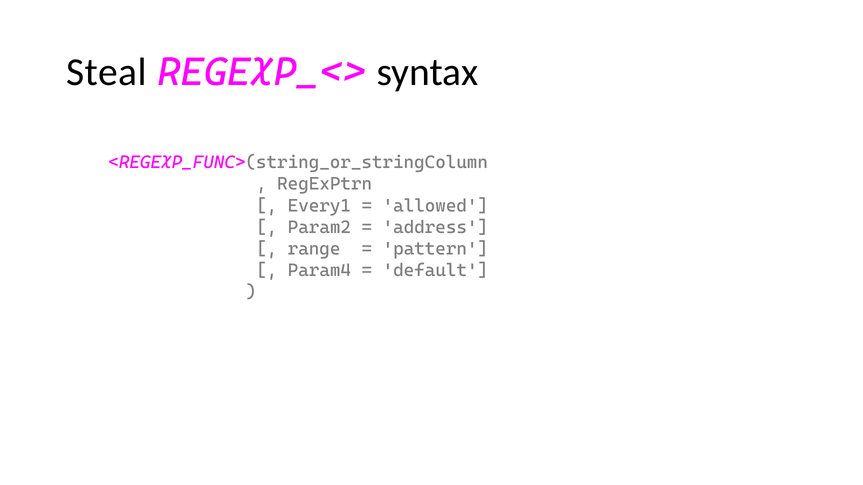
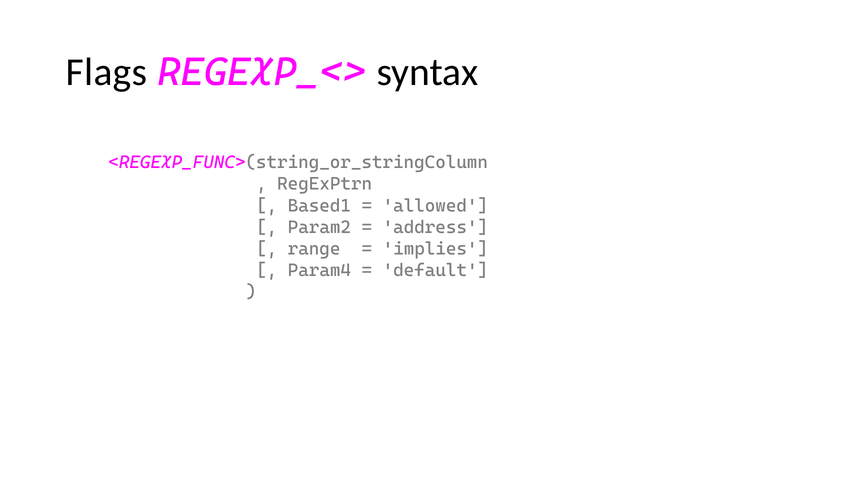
Steal: Steal -> Flags
Every1: Every1 -> Based1
pattern: pattern -> implies
